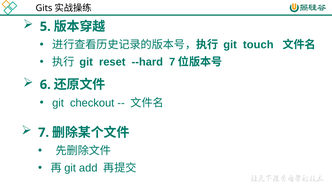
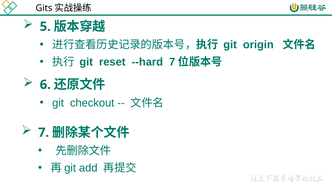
touch: touch -> origin
